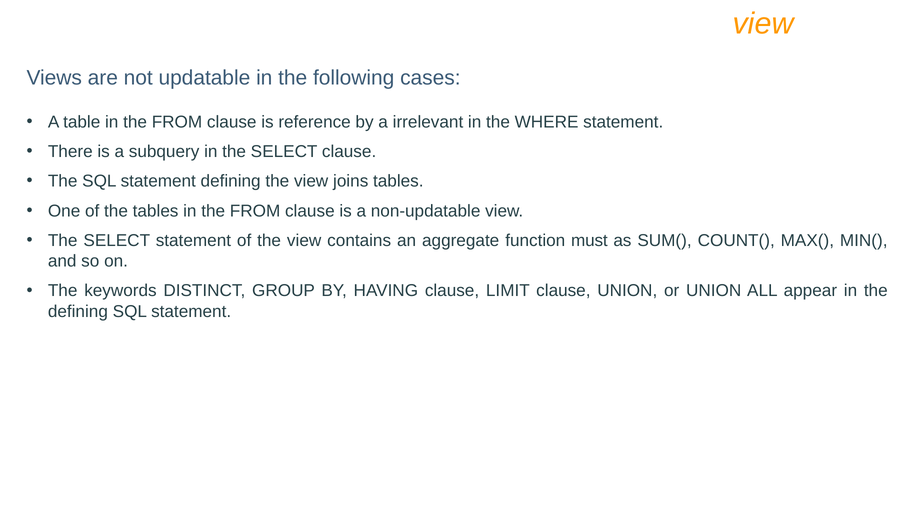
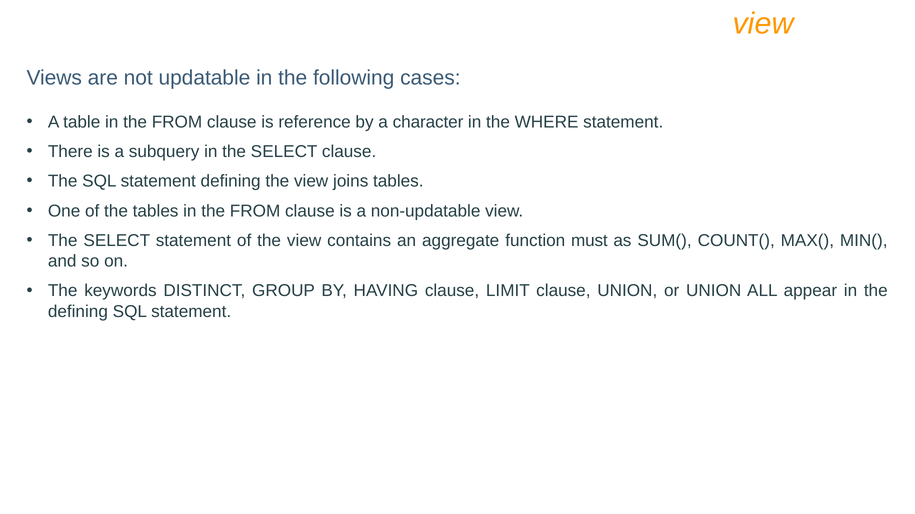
irrelevant: irrelevant -> character
